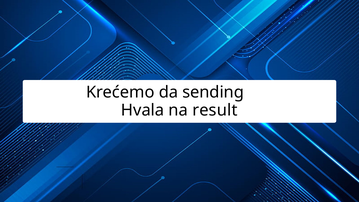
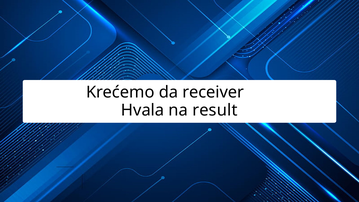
sending: sending -> receiver
